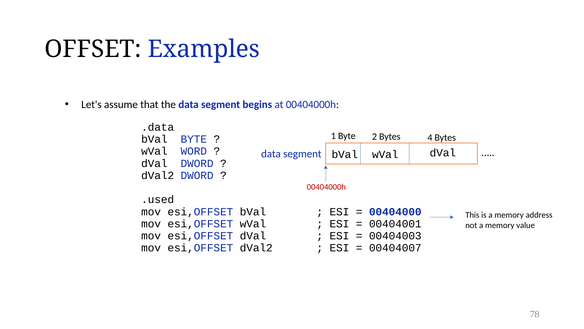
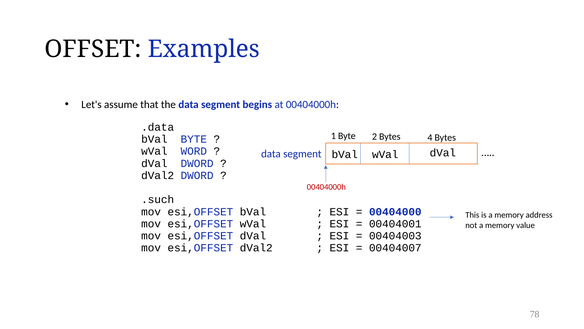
.used: .used -> .such
